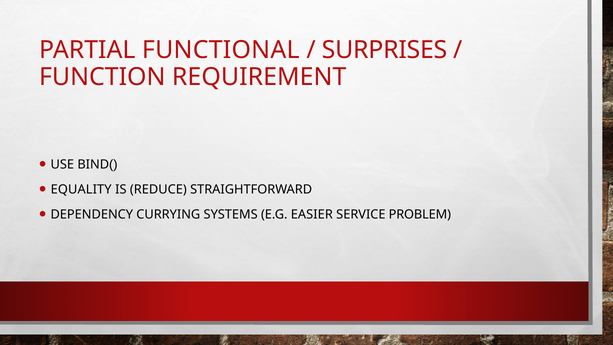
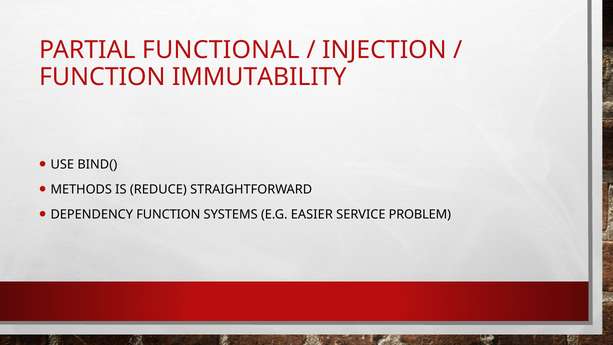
SURPRISES: SURPRISES -> INJECTION
REQUIREMENT: REQUIREMENT -> IMMUTABILITY
EQUALITY: EQUALITY -> METHODS
DEPENDENCY CURRYING: CURRYING -> FUNCTION
